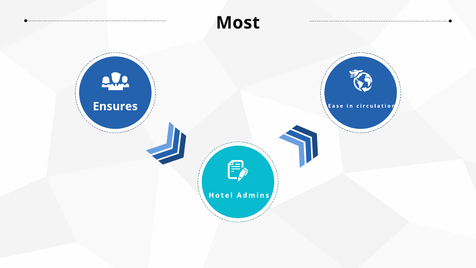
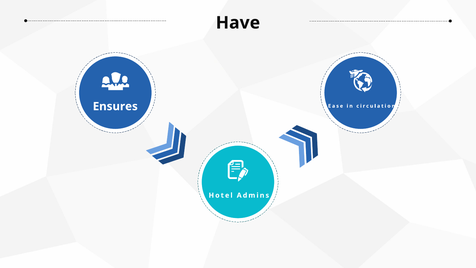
Most: Most -> Have
